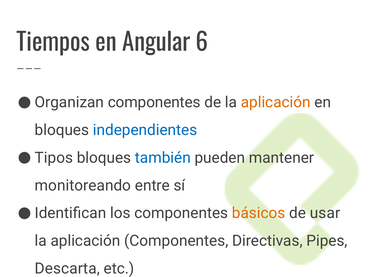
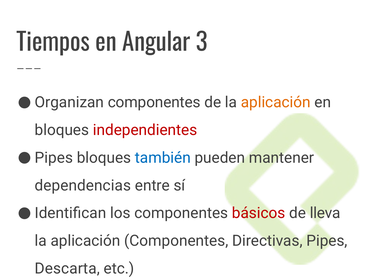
6: 6 -> 3
independientes colour: blue -> red
Tipos at (54, 158): Tipos -> Pipes
monitoreando: monitoreando -> dependencias
básicos colour: orange -> red
usar: usar -> lleva
